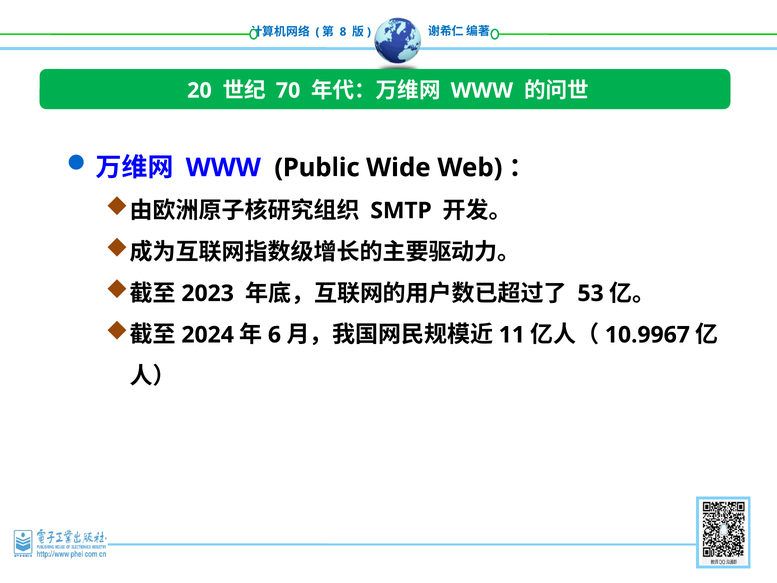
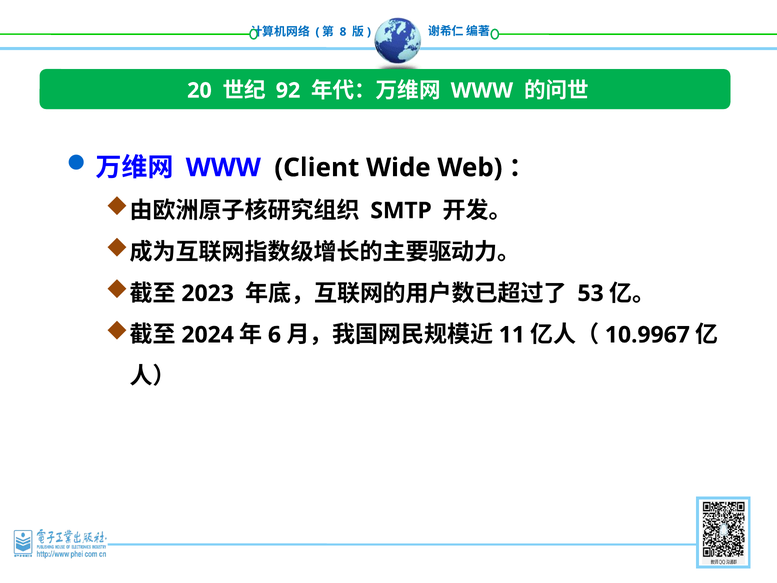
70: 70 -> 92
Public: Public -> Client
